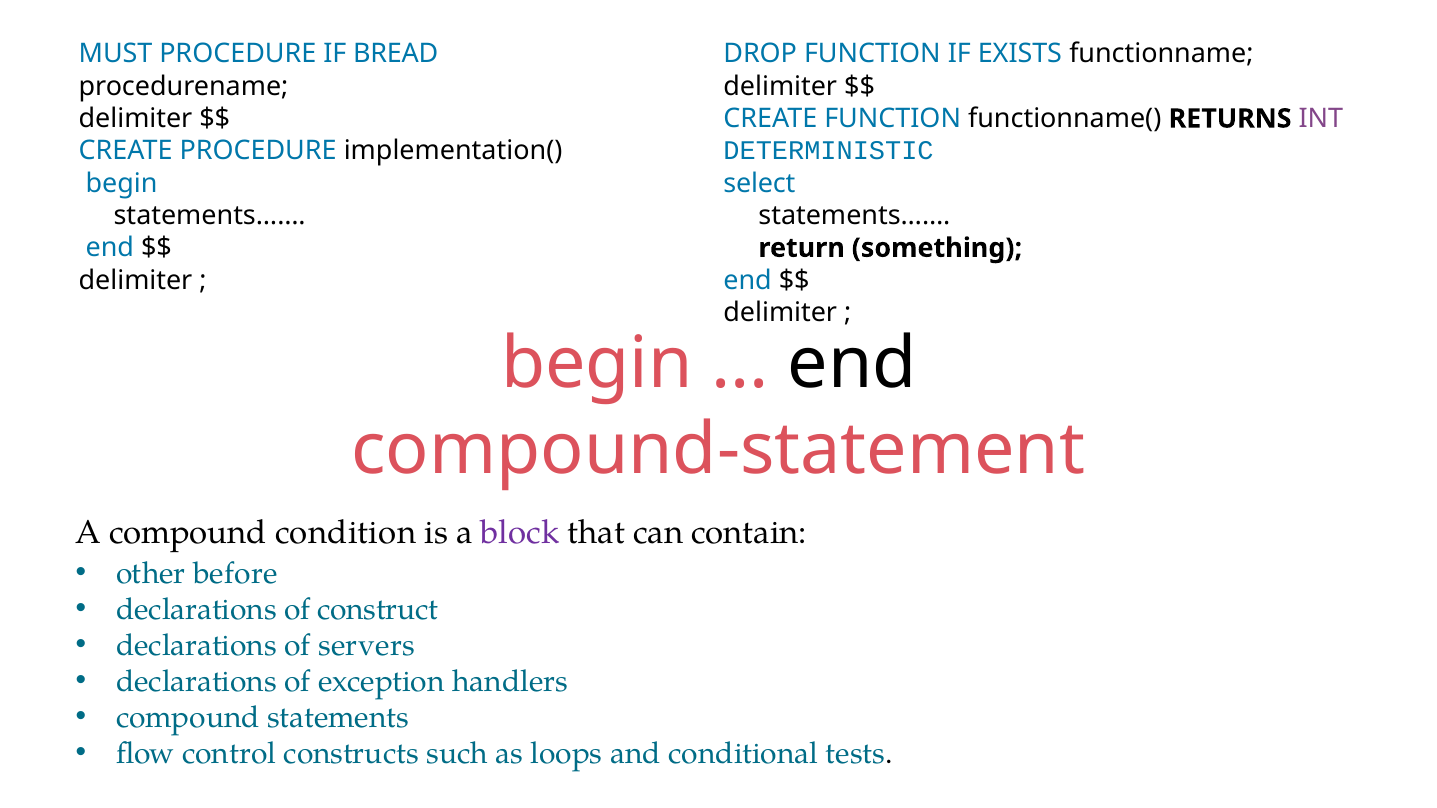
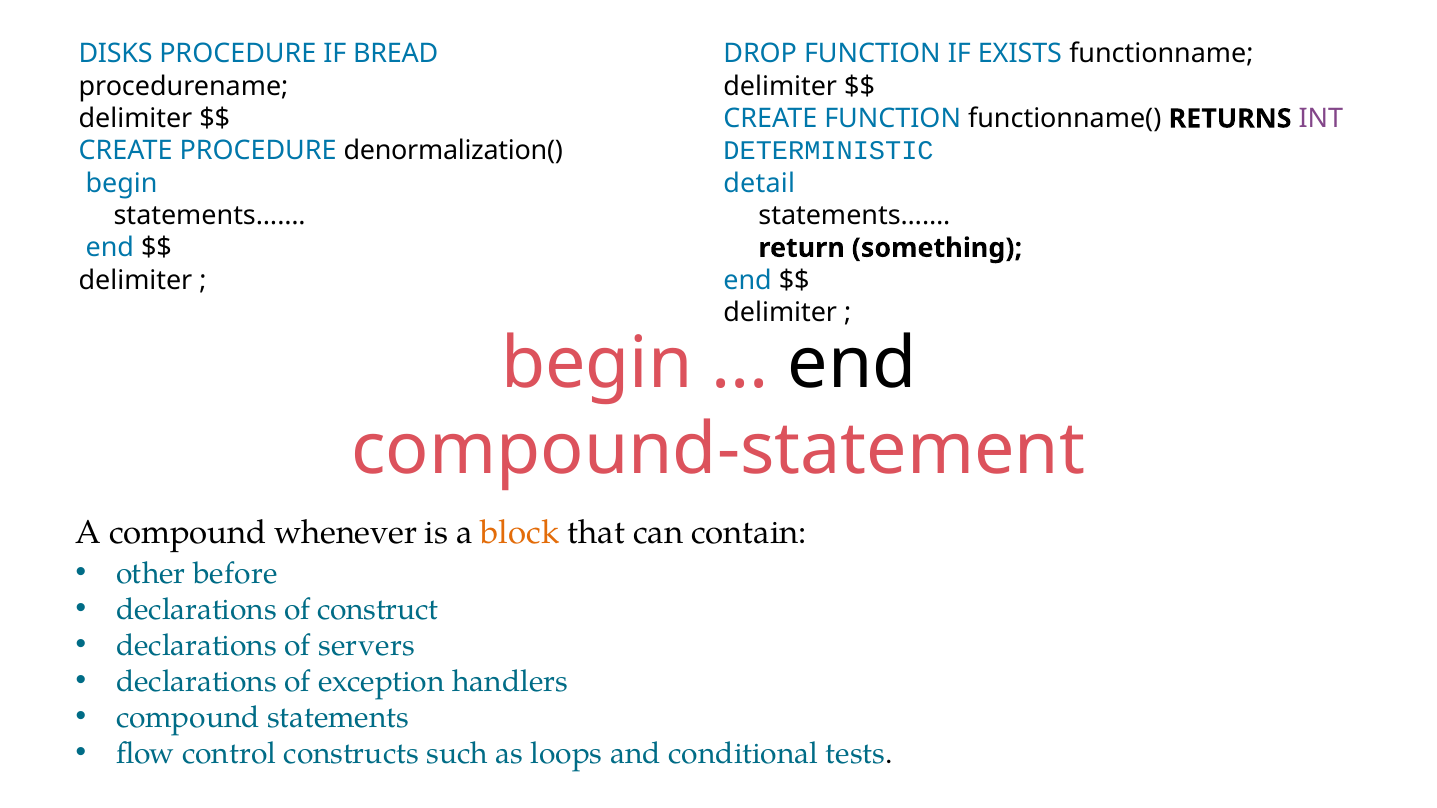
MUST: MUST -> DISKS
implementation(: implementation( -> denormalization(
select: select -> detail
condition: condition -> whenever
block colour: purple -> orange
